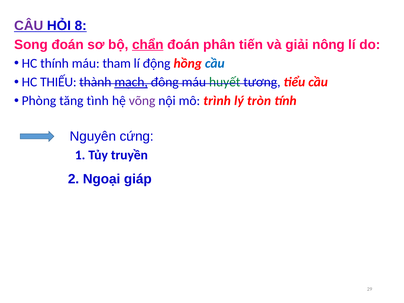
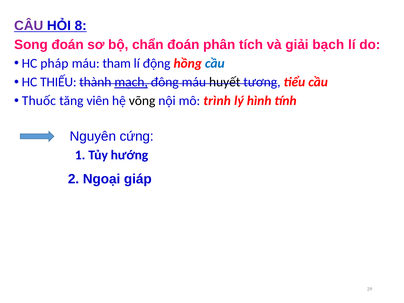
chẩn underline: present -> none
tiến: tiến -> tích
nông: nông -> bạch
thính: thính -> pháp
huyết colour: green -> black
Phòng: Phòng -> Thuốc
tình: tình -> viên
võng colour: purple -> black
tròn: tròn -> hình
truyền: truyền -> hướng
